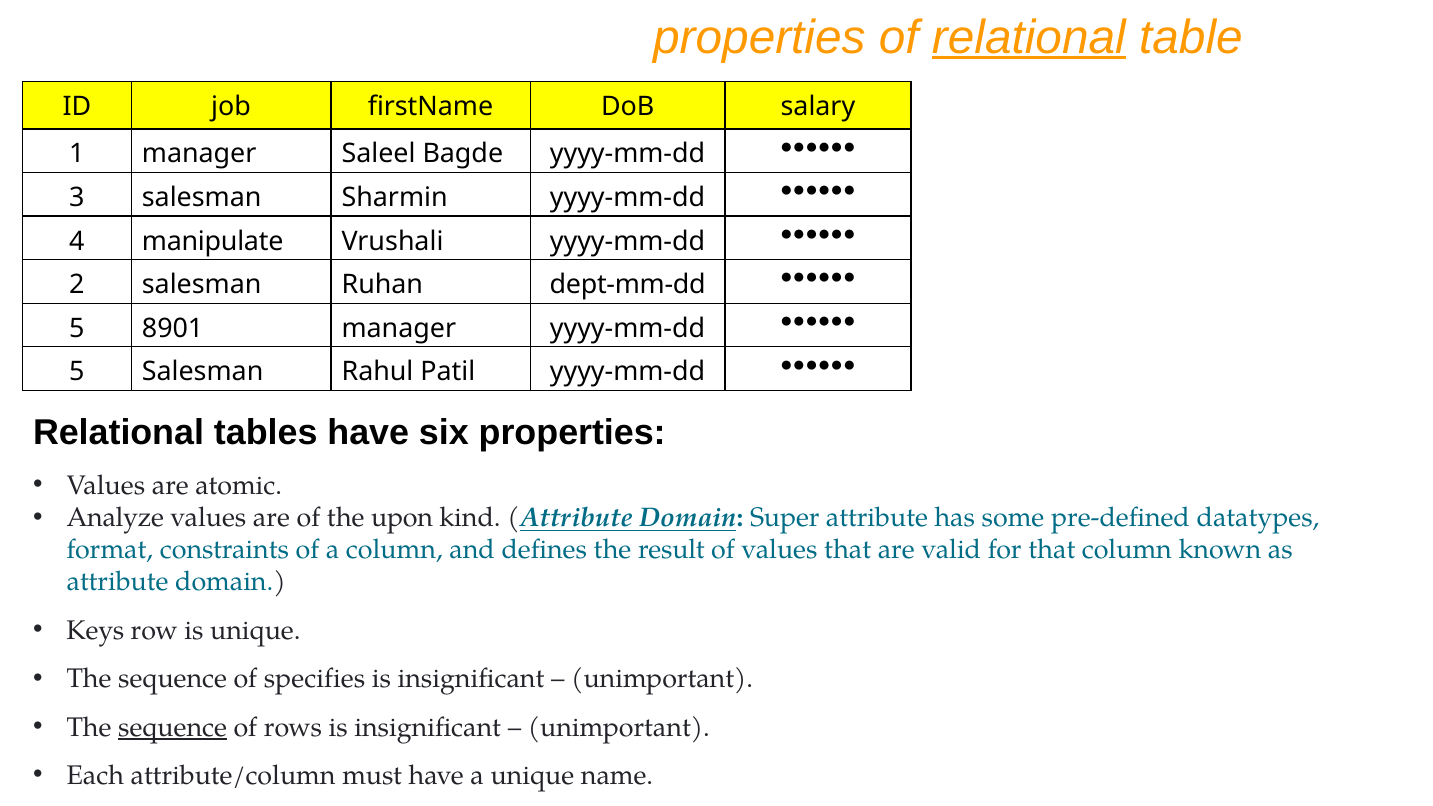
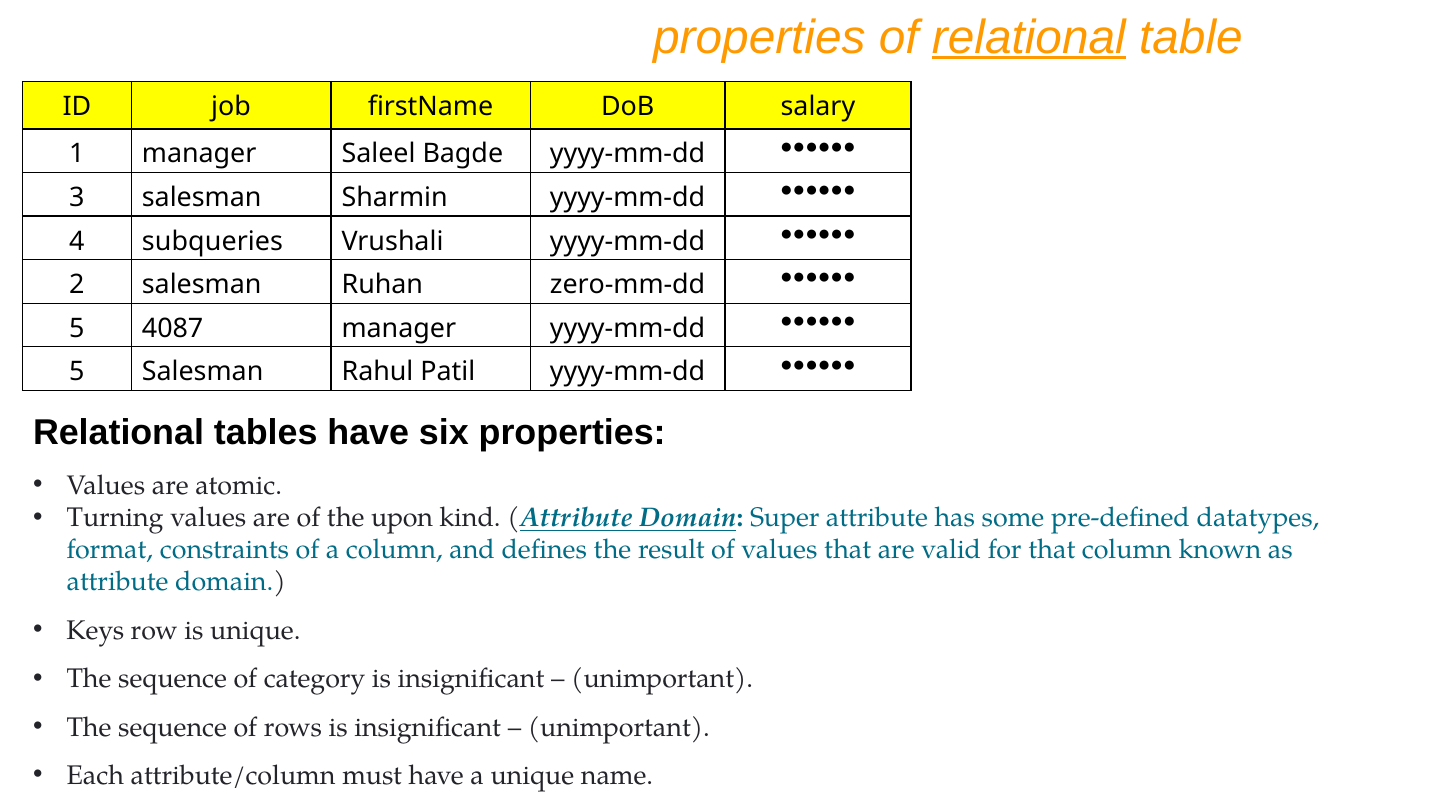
manipulate: manipulate -> subqueries
dept-mm-dd: dept-mm-dd -> zero-mm-dd
8901: 8901 -> 4087
Analyze: Analyze -> Turning
specifies: specifies -> category
sequence at (173, 727) underline: present -> none
